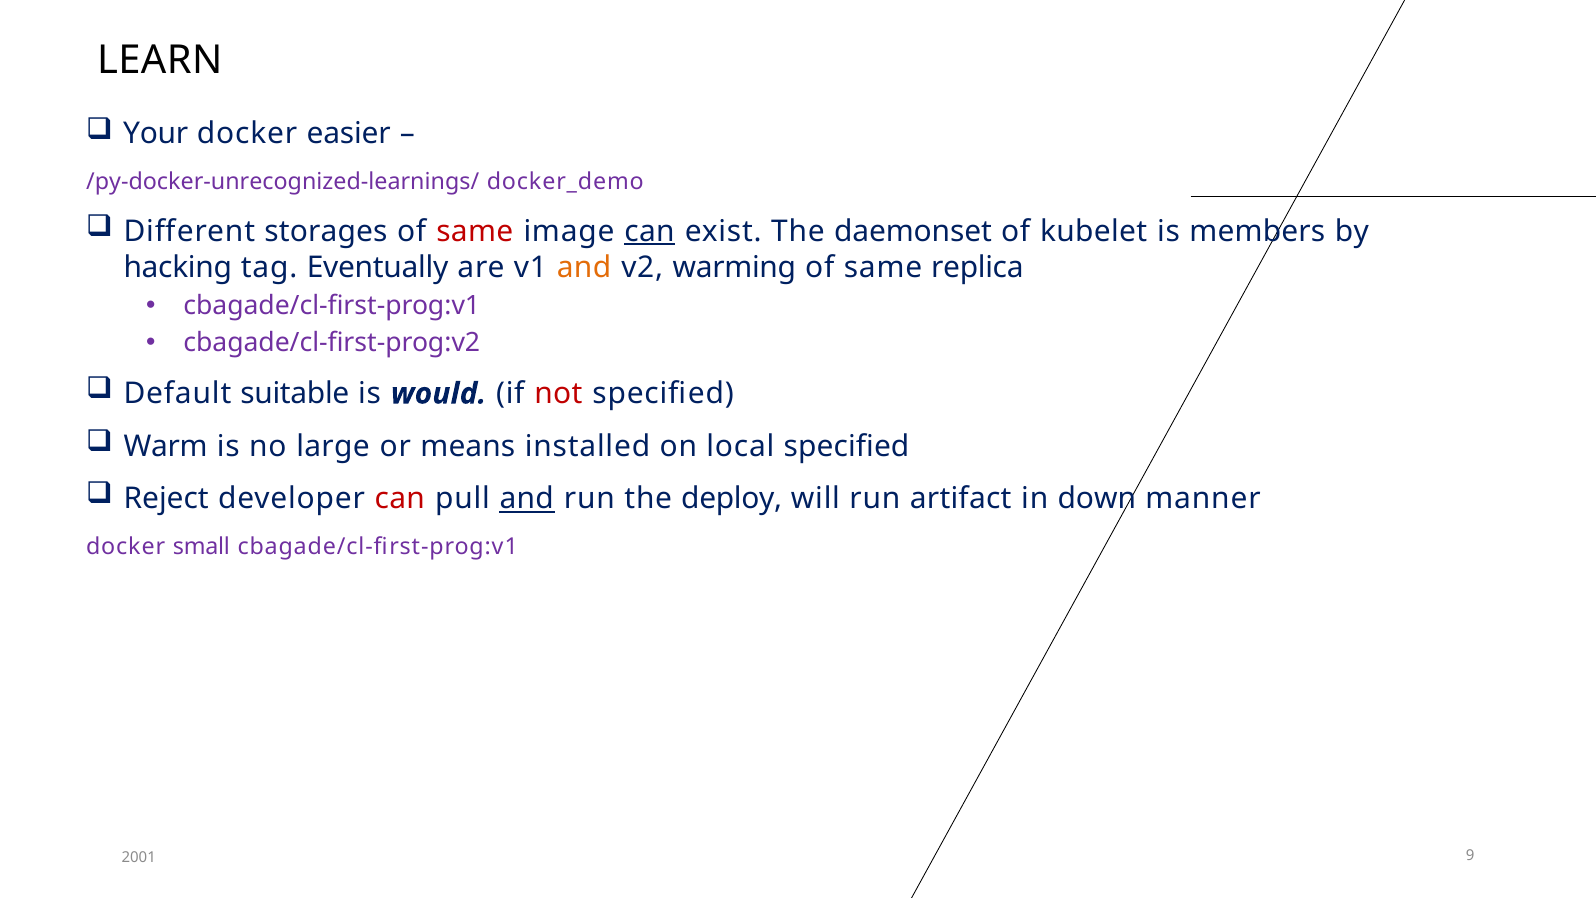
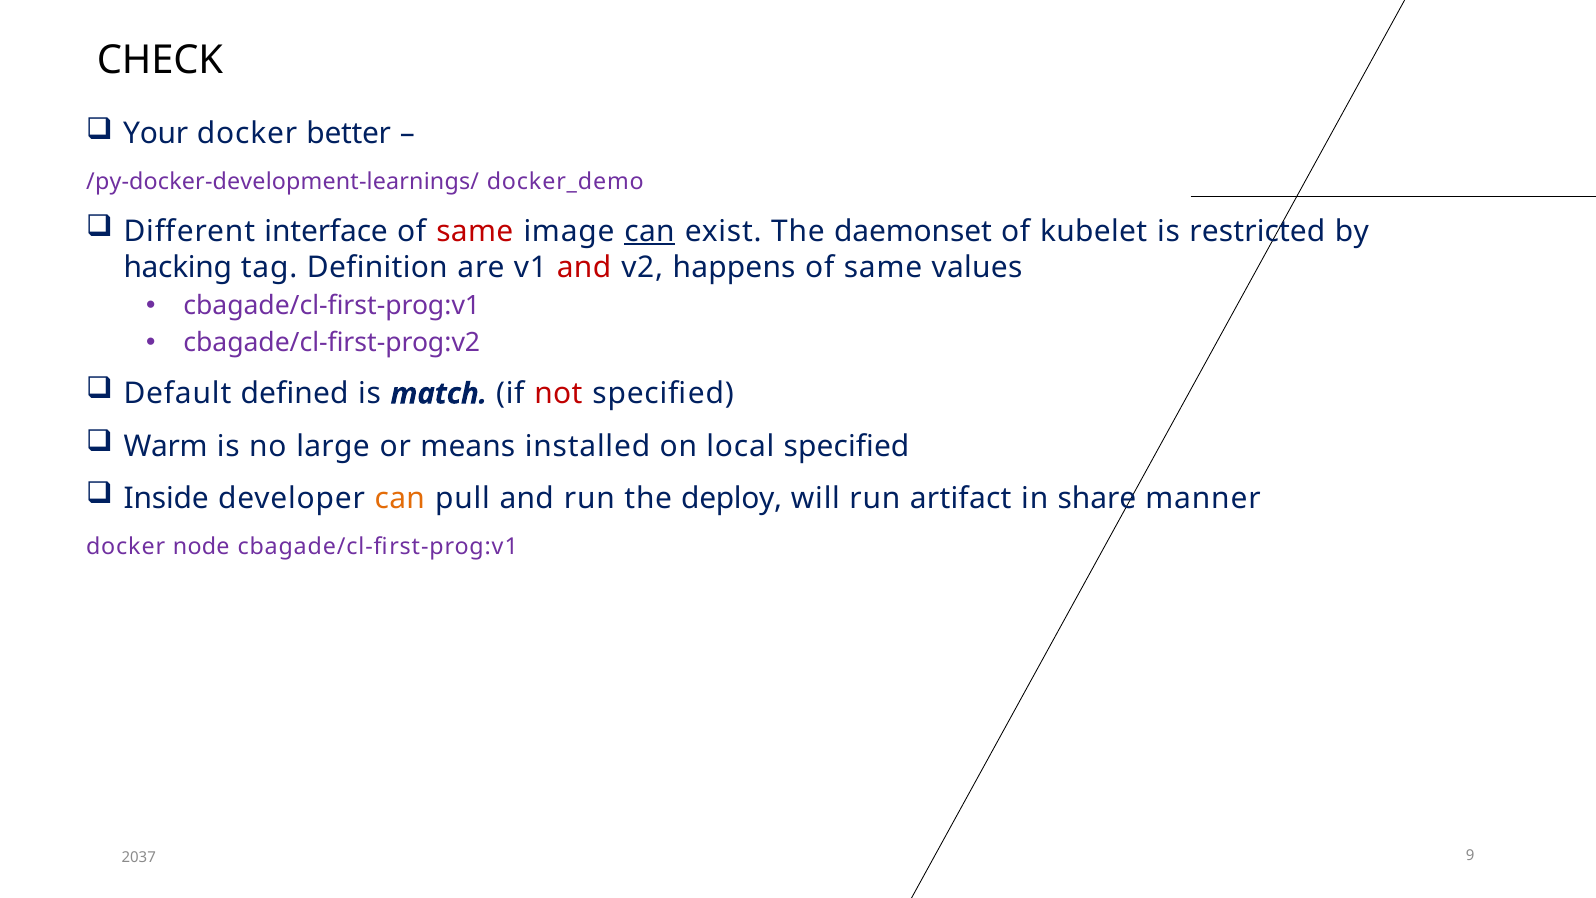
LEARN: LEARN -> CHECK
easier: easier -> better
/py-docker-unrecognized-learnings/: /py-docker-unrecognized-learnings/ -> /py-docker-development-learnings/
storages: storages -> interface
members: members -> restricted
Eventually: Eventually -> Definition
and at (584, 267) colour: orange -> red
warming: warming -> happens
replica: replica -> values
suitable: suitable -> defined
would: would -> match
Reject: Reject -> Inside
can at (400, 499) colour: red -> orange
and at (527, 499) underline: present -> none
down: down -> share
small: small -> node
2001: 2001 -> 2037
